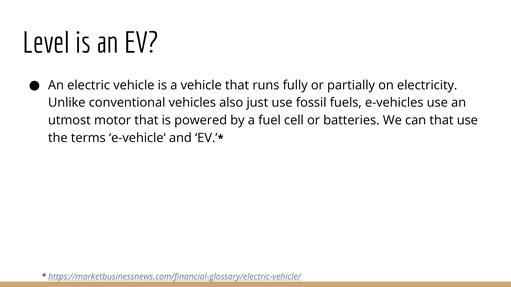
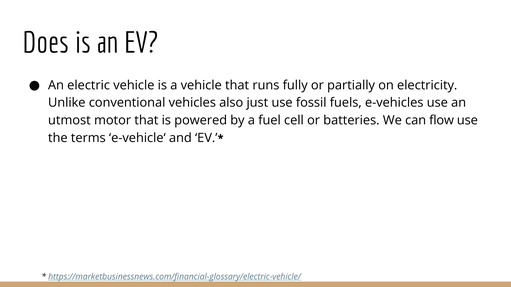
Level: Level -> Does
can that: that -> flow
